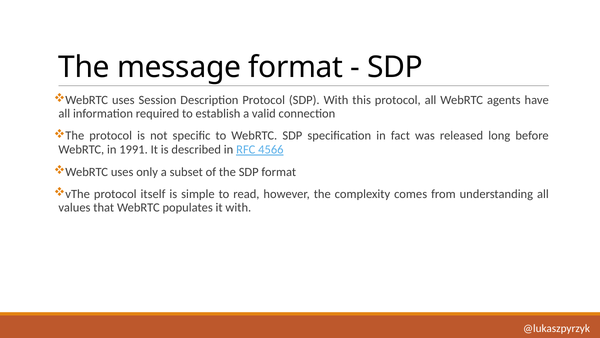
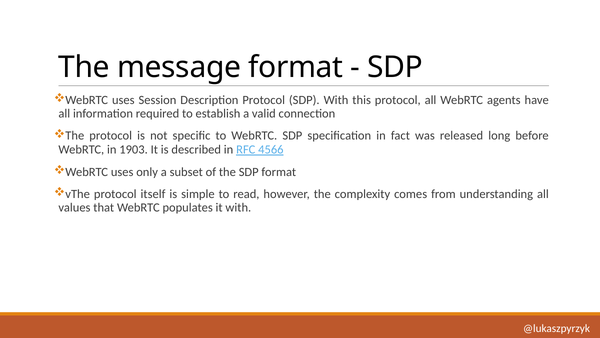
1991: 1991 -> 1903
